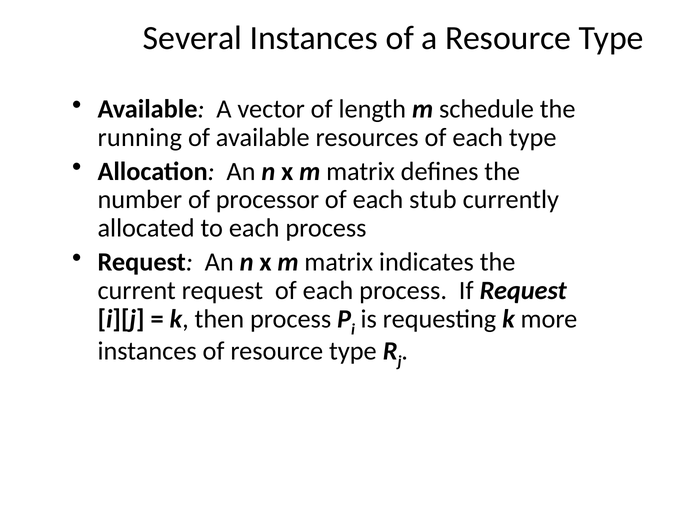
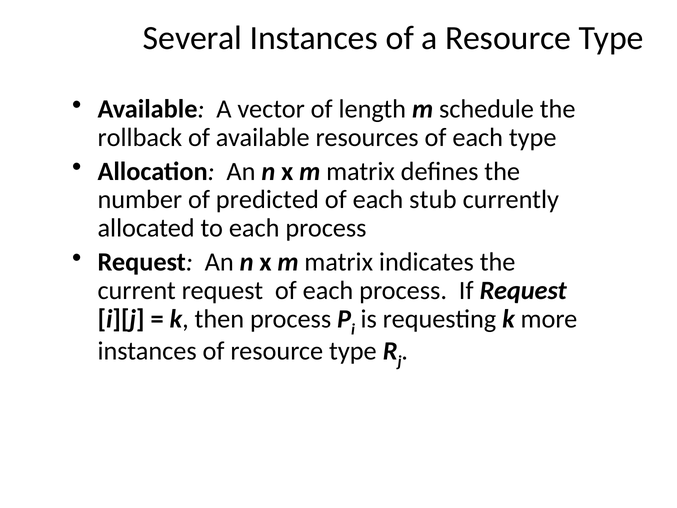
running: running -> rollback
processor: processor -> predicted
